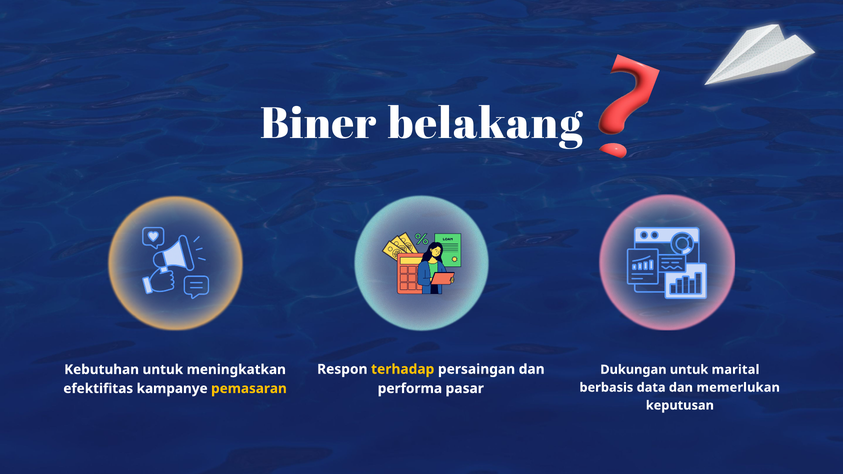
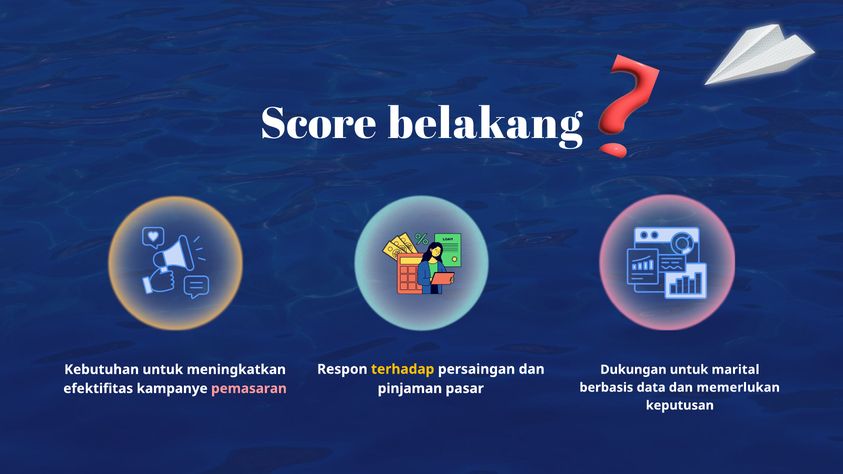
Biner: Biner -> Score
performa: performa -> pinjaman
pemasaran colour: yellow -> pink
